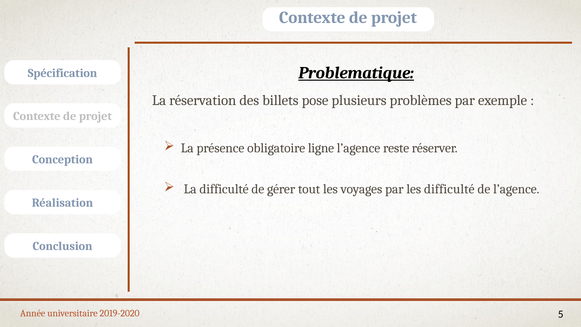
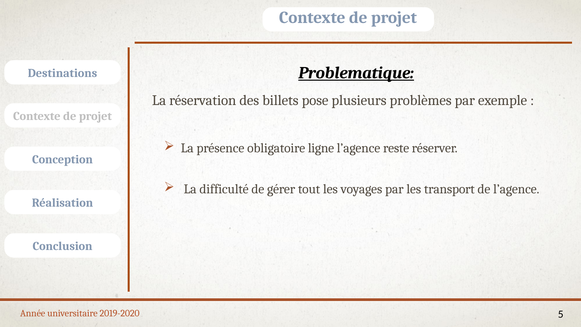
Spécification: Spécification -> Destinations
les difficulté: difficulté -> transport
